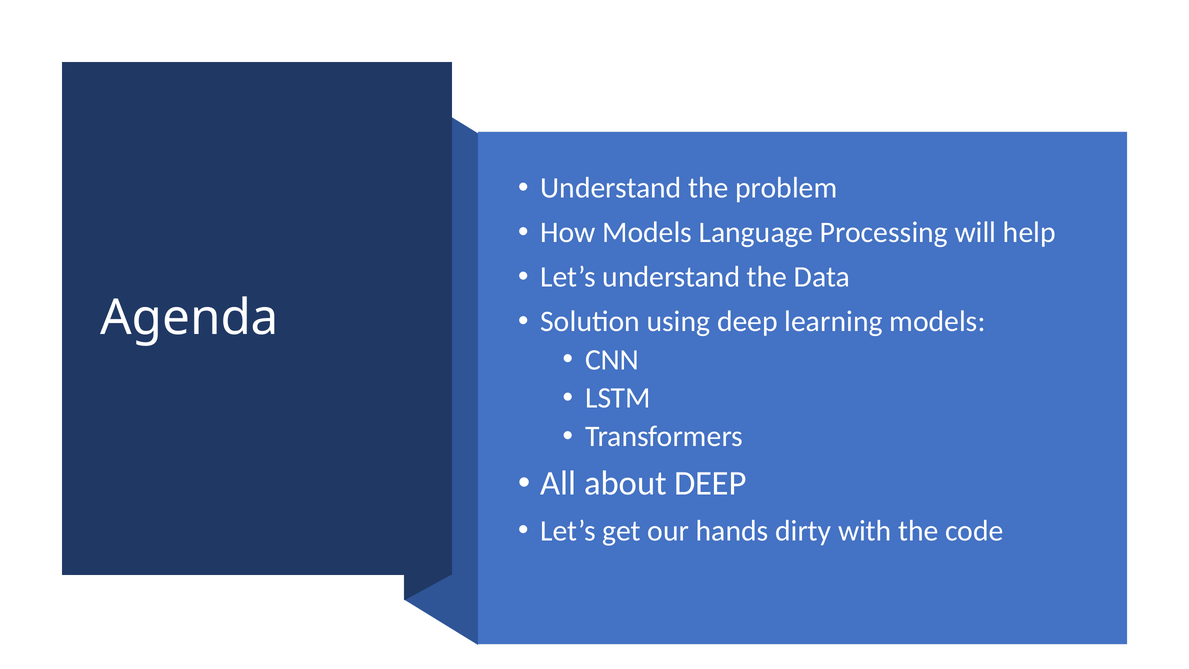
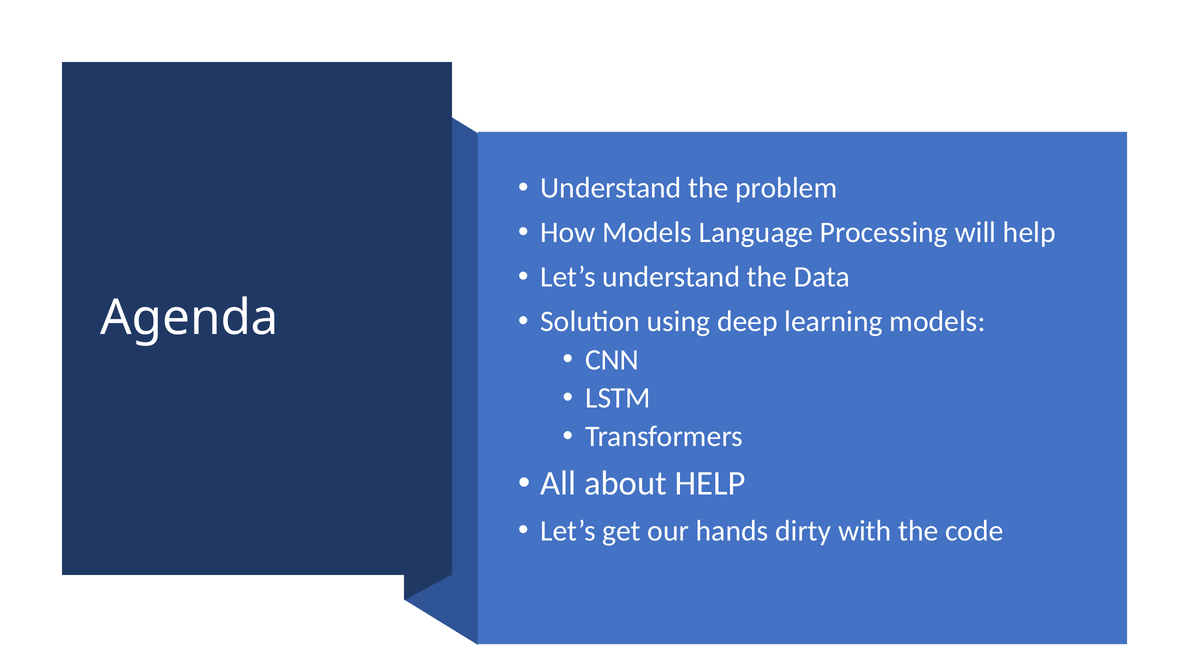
about DEEP: DEEP -> HELP
